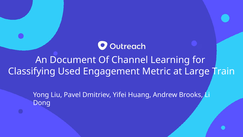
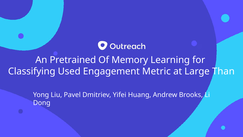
Document: Document -> Pretrained
Channel: Channel -> Memory
Train: Train -> Than
